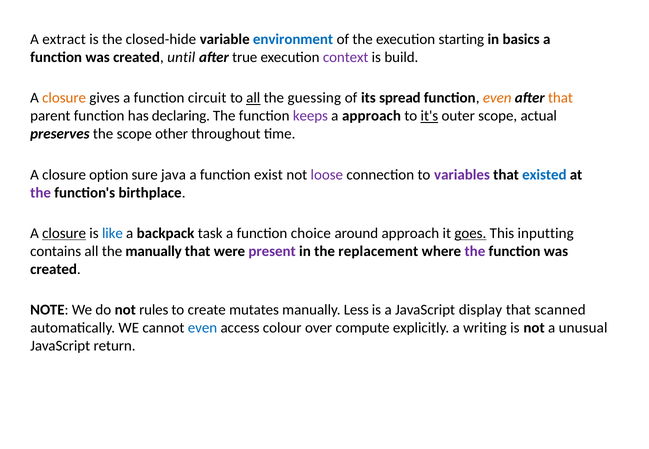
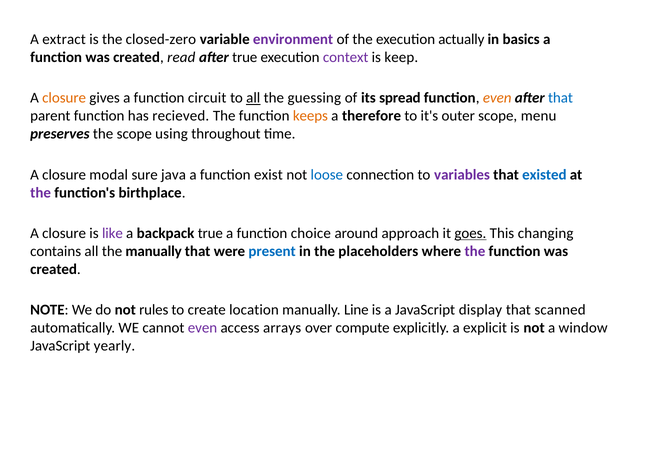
closed-hide: closed-hide -> closed-zero
environment colour: blue -> purple
starting: starting -> actually
until: until -> read
build: build -> keep
that at (560, 98) colour: orange -> blue
declaring: declaring -> recieved
keeps colour: purple -> orange
a approach: approach -> therefore
it's underline: present -> none
actual: actual -> menu
other: other -> using
option: option -> modal
loose colour: purple -> blue
closure at (64, 233) underline: present -> none
like colour: blue -> purple
backpack task: task -> true
inputting: inputting -> changing
present colour: purple -> blue
replacement: replacement -> placeholders
mutates: mutates -> location
Less: Less -> Line
even at (203, 328) colour: blue -> purple
colour: colour -> arrays
writing: writing -> explicit
unusual: unusual -> window
return: return -> yearly
